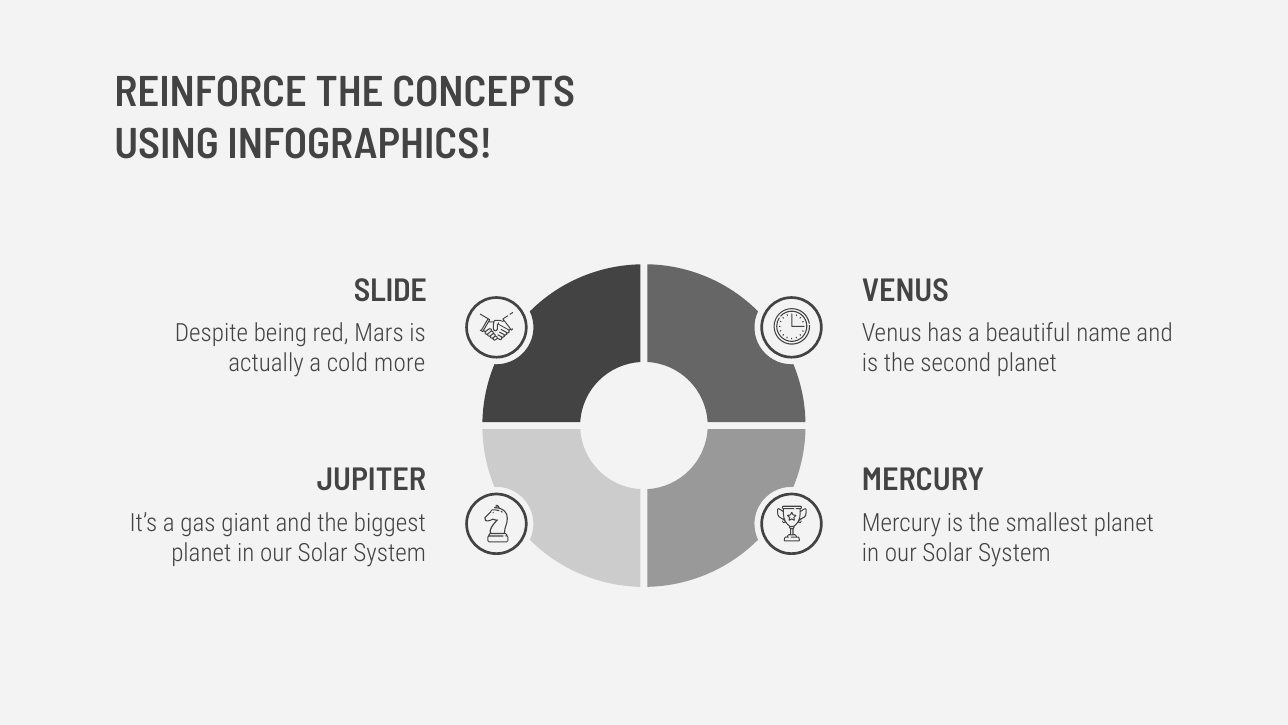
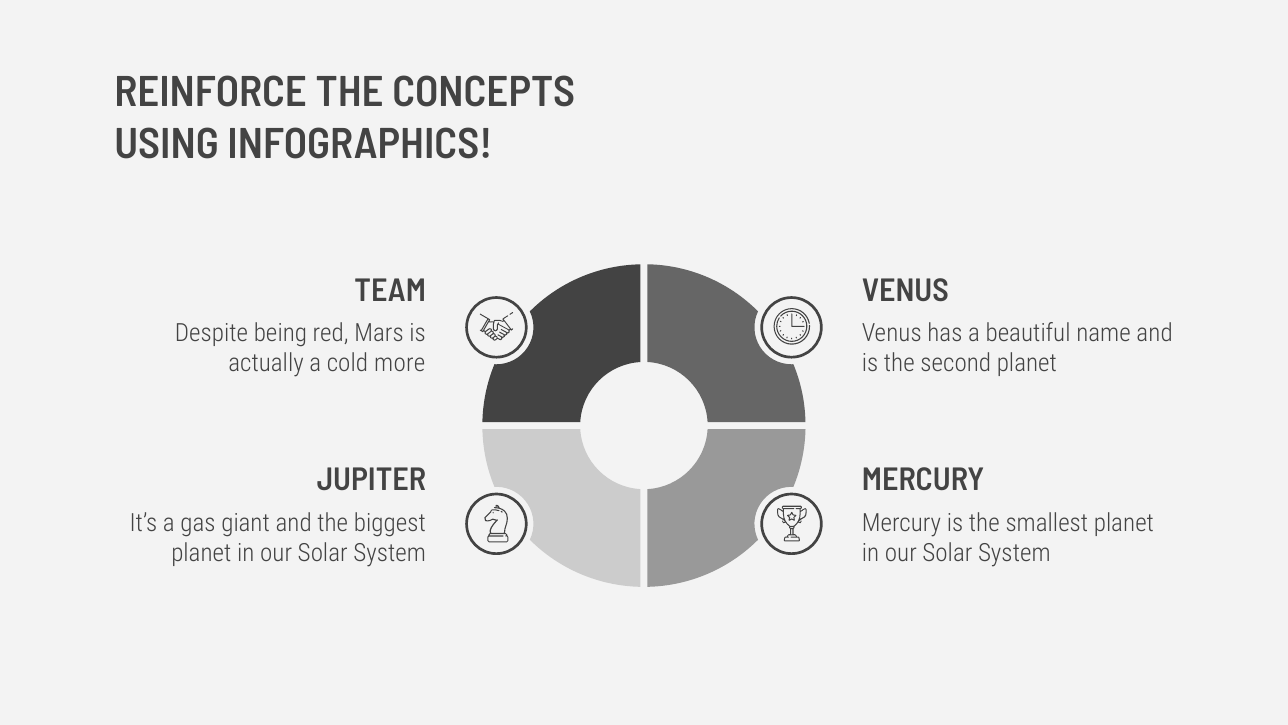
SLIDE: SLIDE -> TEAM
